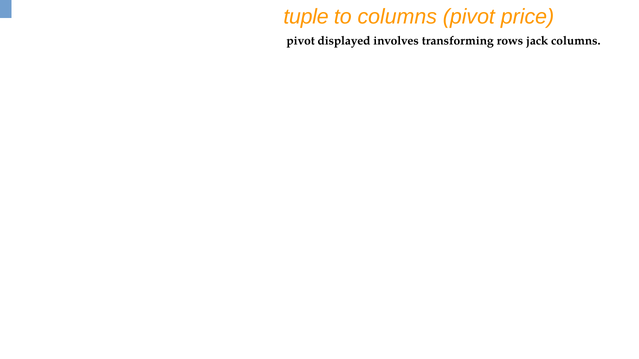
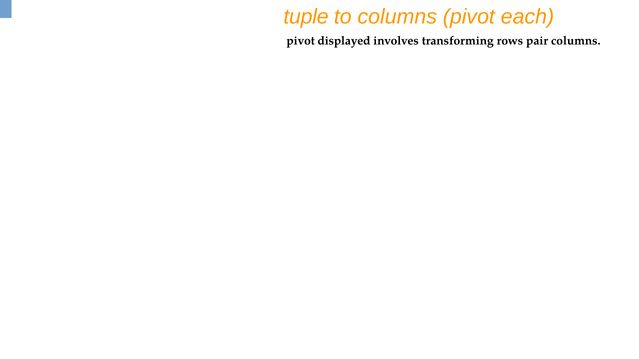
price: price -> each
jack: jack -> pair
